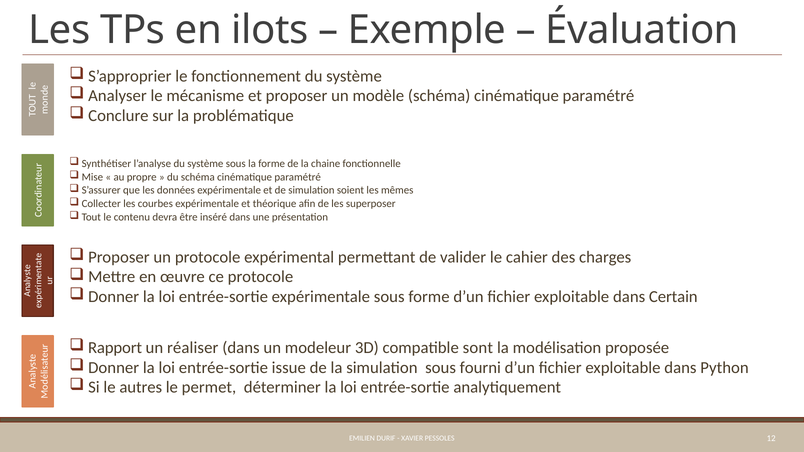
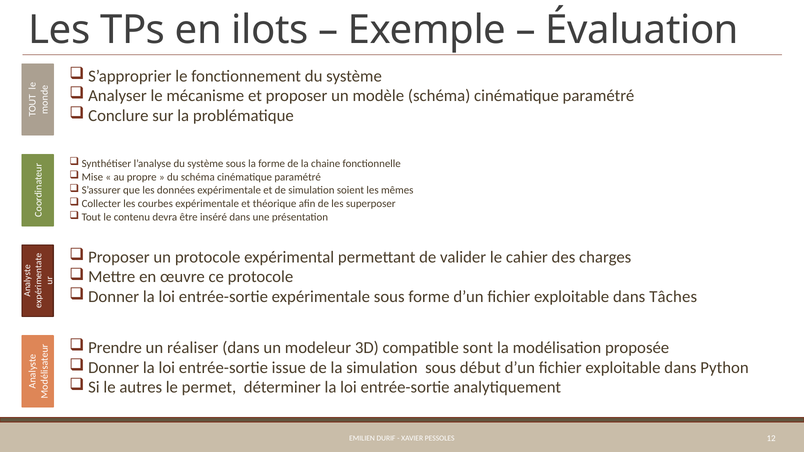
Certain: Certain -> Tâches
Rapport: Rapport -> Prendre
fourni: fourni -> début
